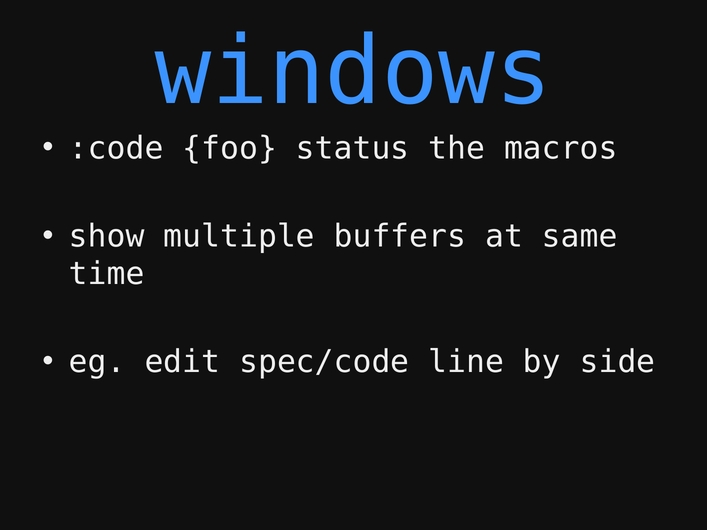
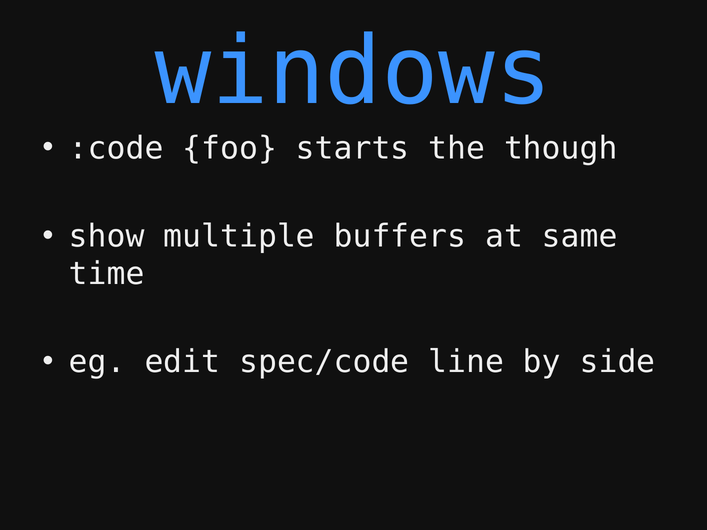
status: status -> starts
macros: macros -> though
